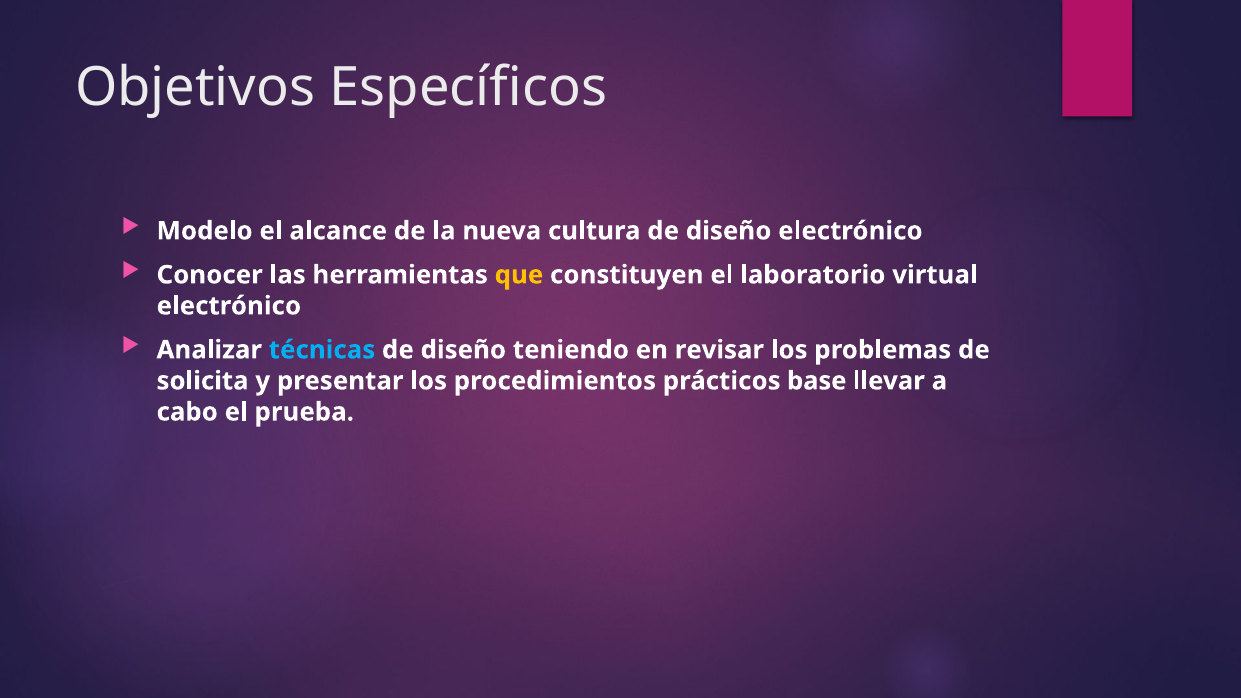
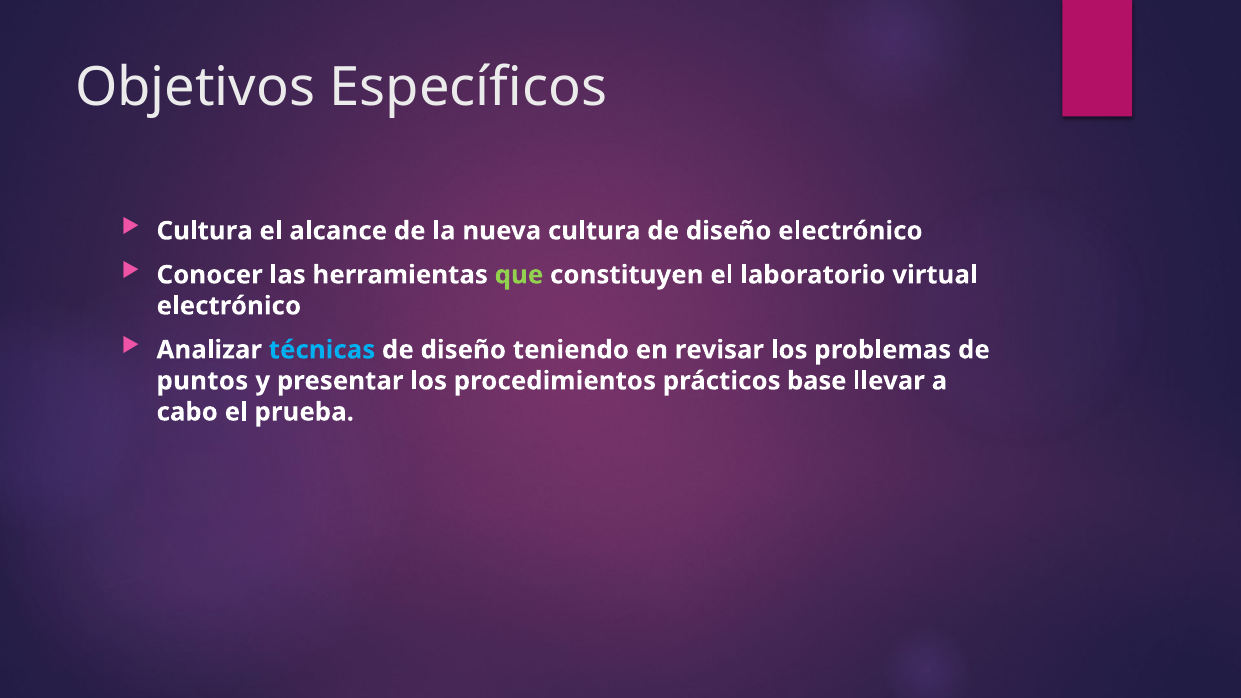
Modelo at (205, 231): Modelo -> Cultura
que colour: yellow -> light green
solicita: solicita -> puntos
